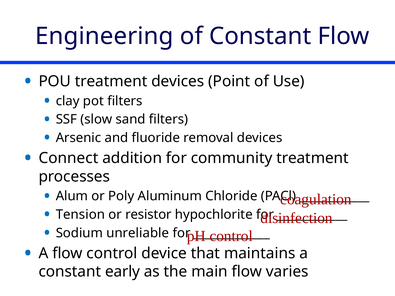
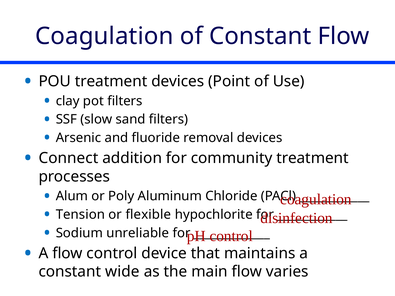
Engineering at (104, 36): Engineering -> Coagulation
resistor: resistor -> flexible
early: early -> wide
